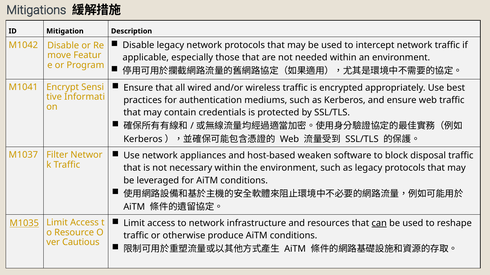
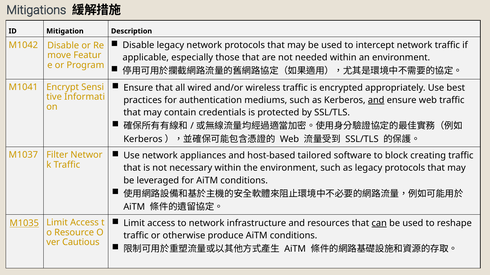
and at (376, 100) underline: none -> present
weaken: weaken -> tailored
disposal: disposal -> creating
